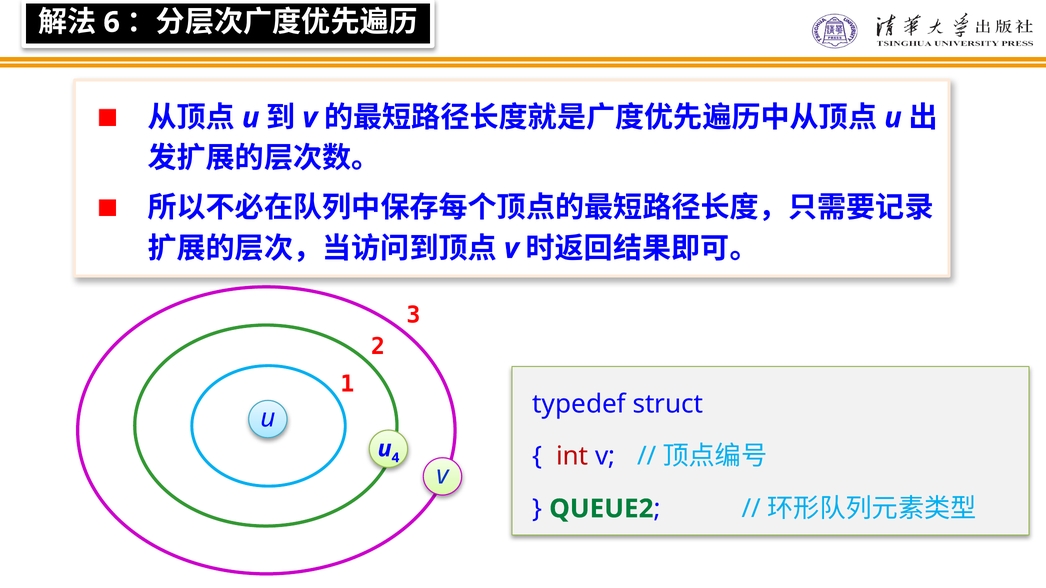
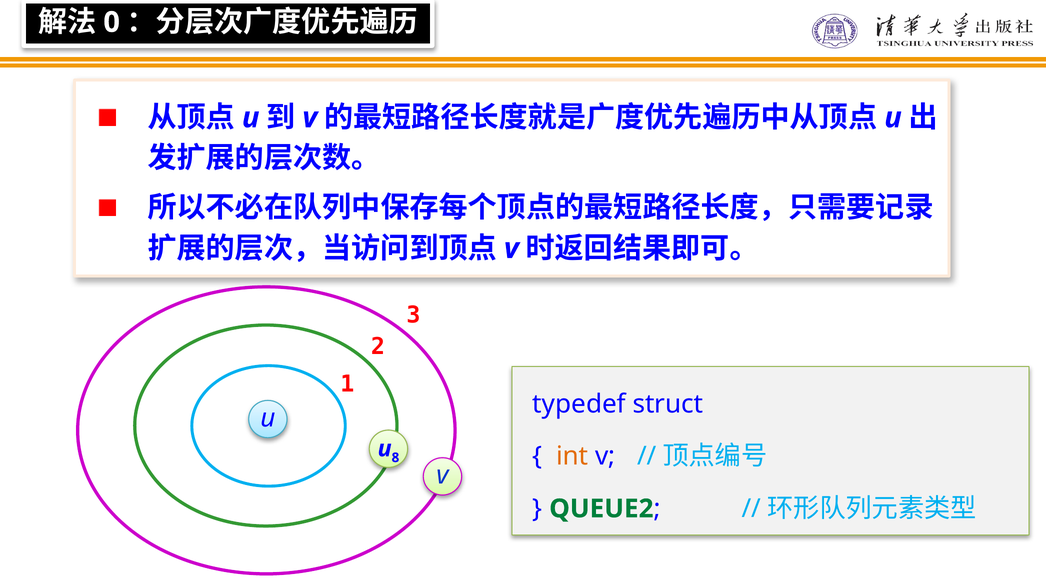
6: 6 -> 0
4: 4 -> 8
int colour: red -> orange
